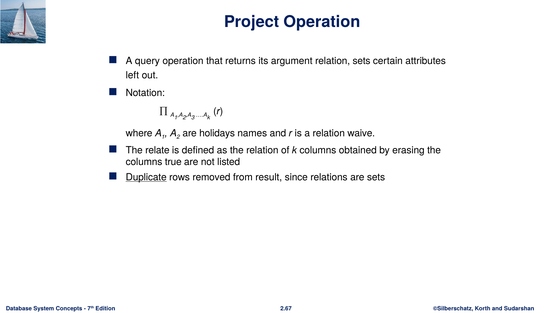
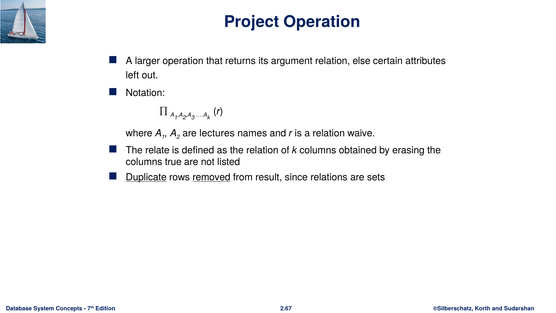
query: query -> larger
relation sets: sets -> else
holidays: holidays -> lectures
removed underline: none -> present
